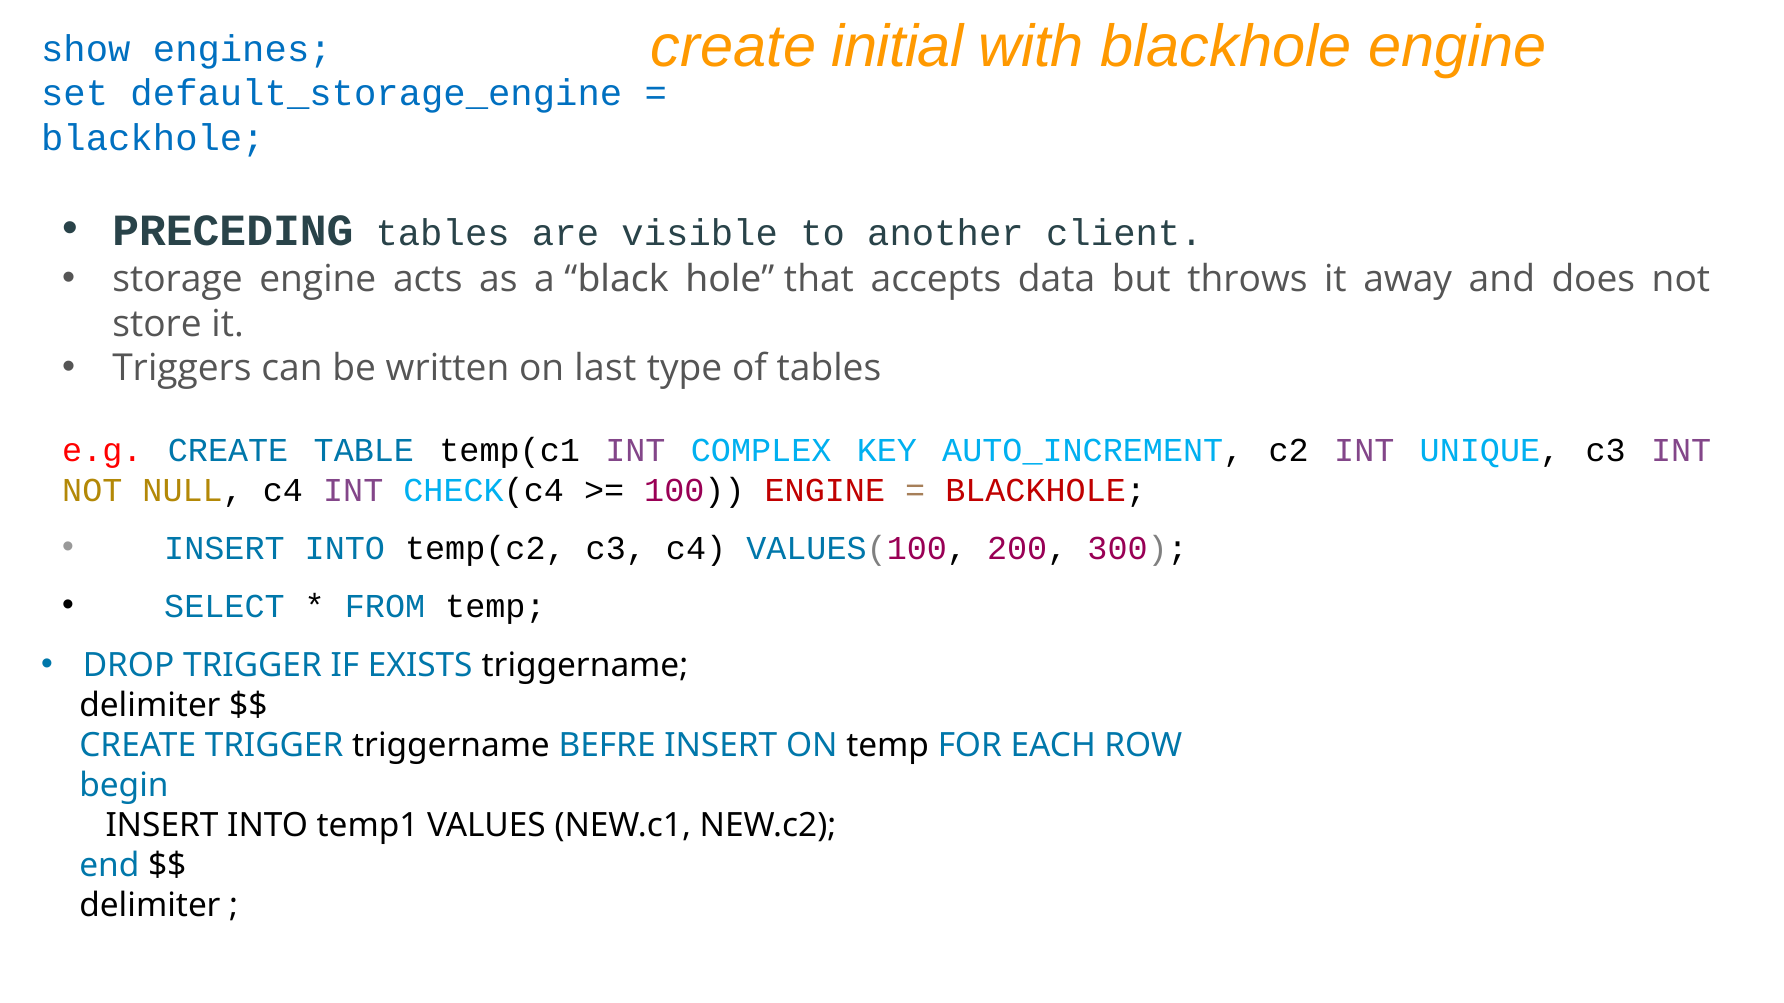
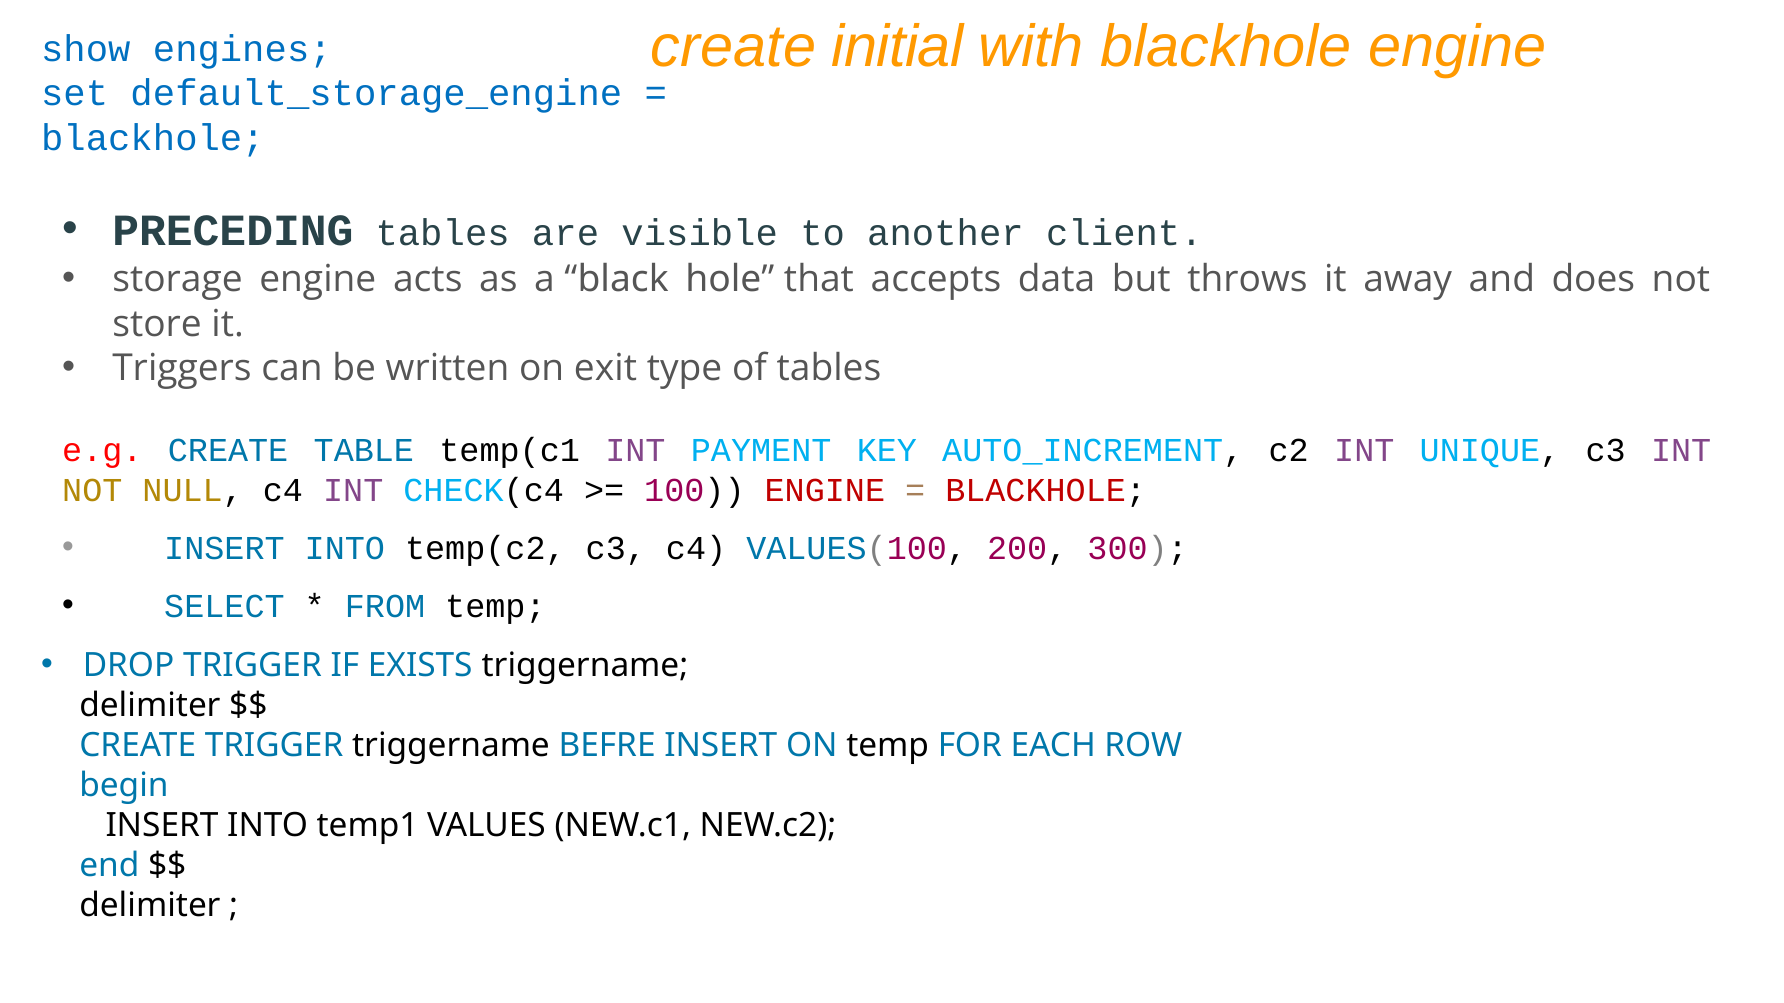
last: last -> exit
COMPLEX: COMPLEX -> PAYMENT
